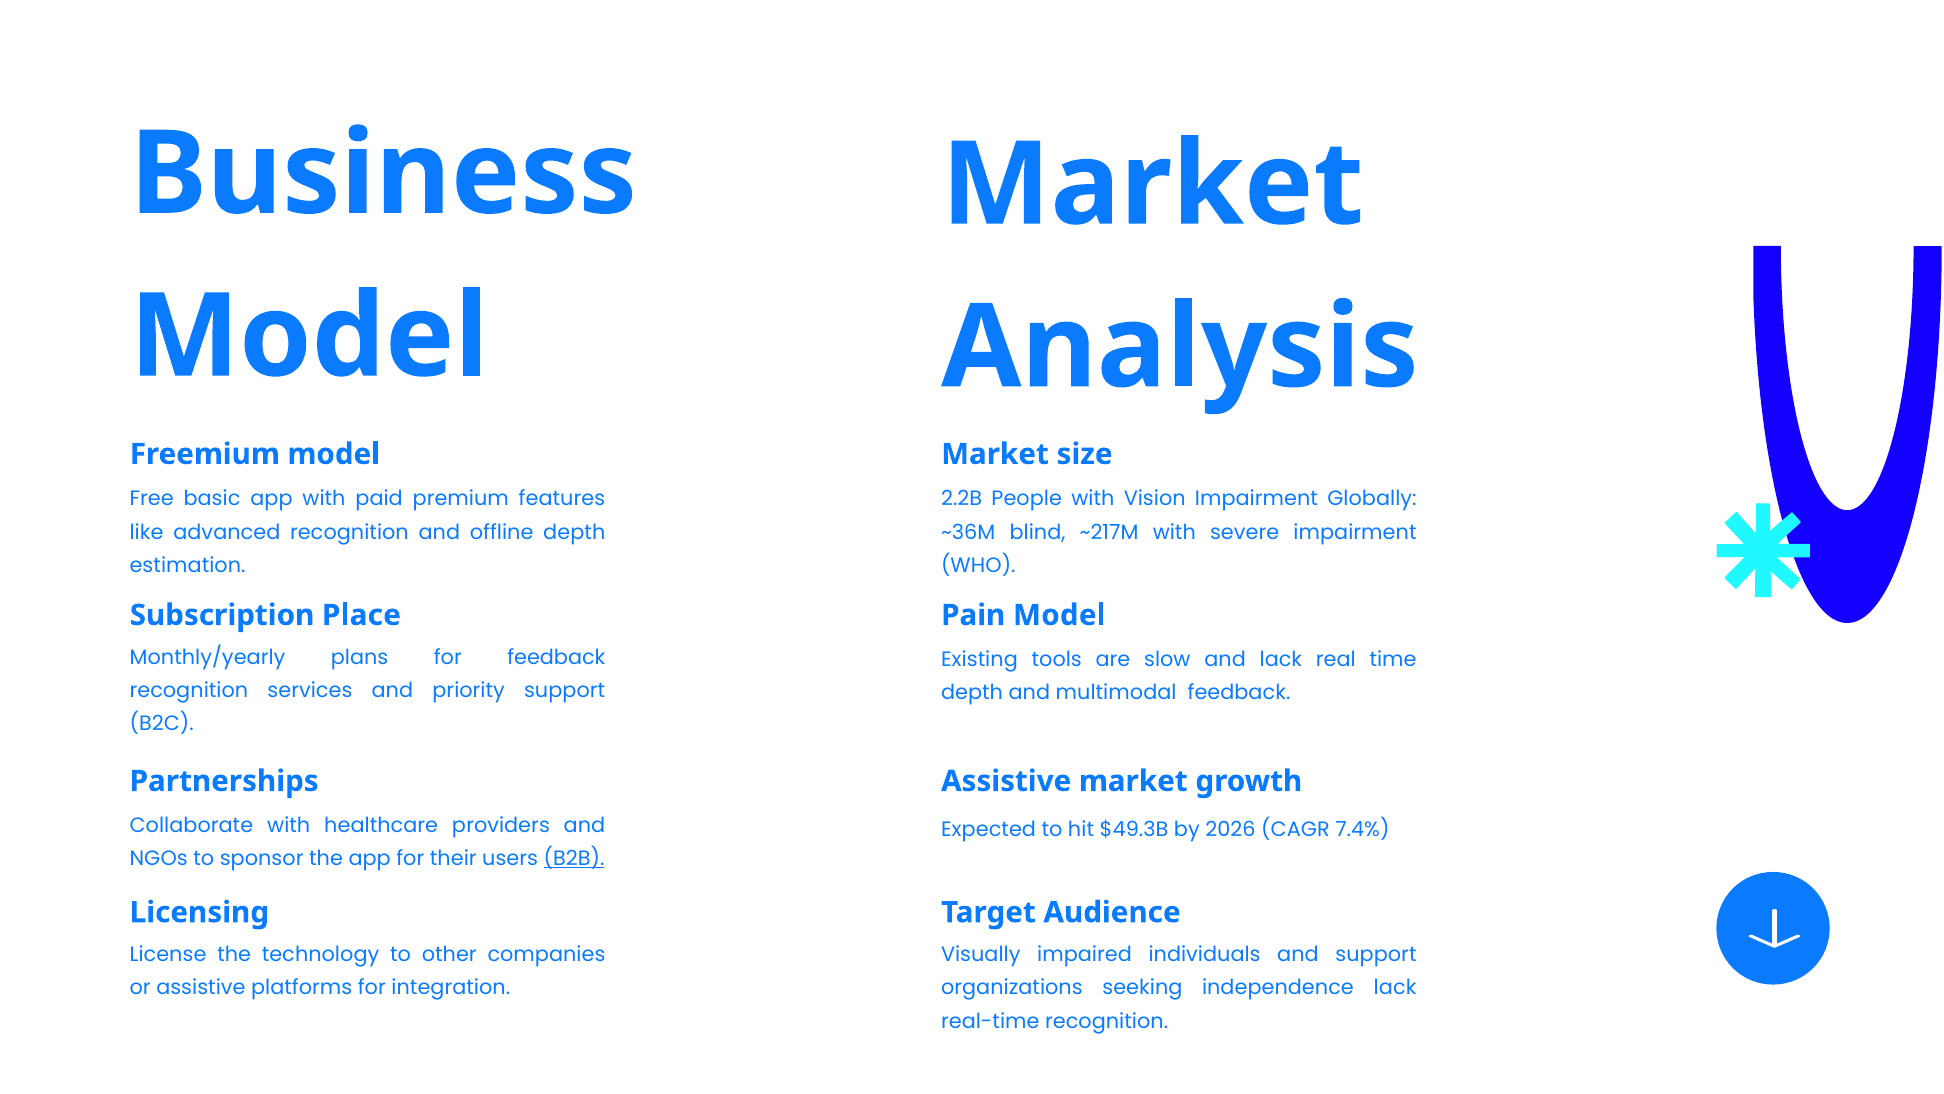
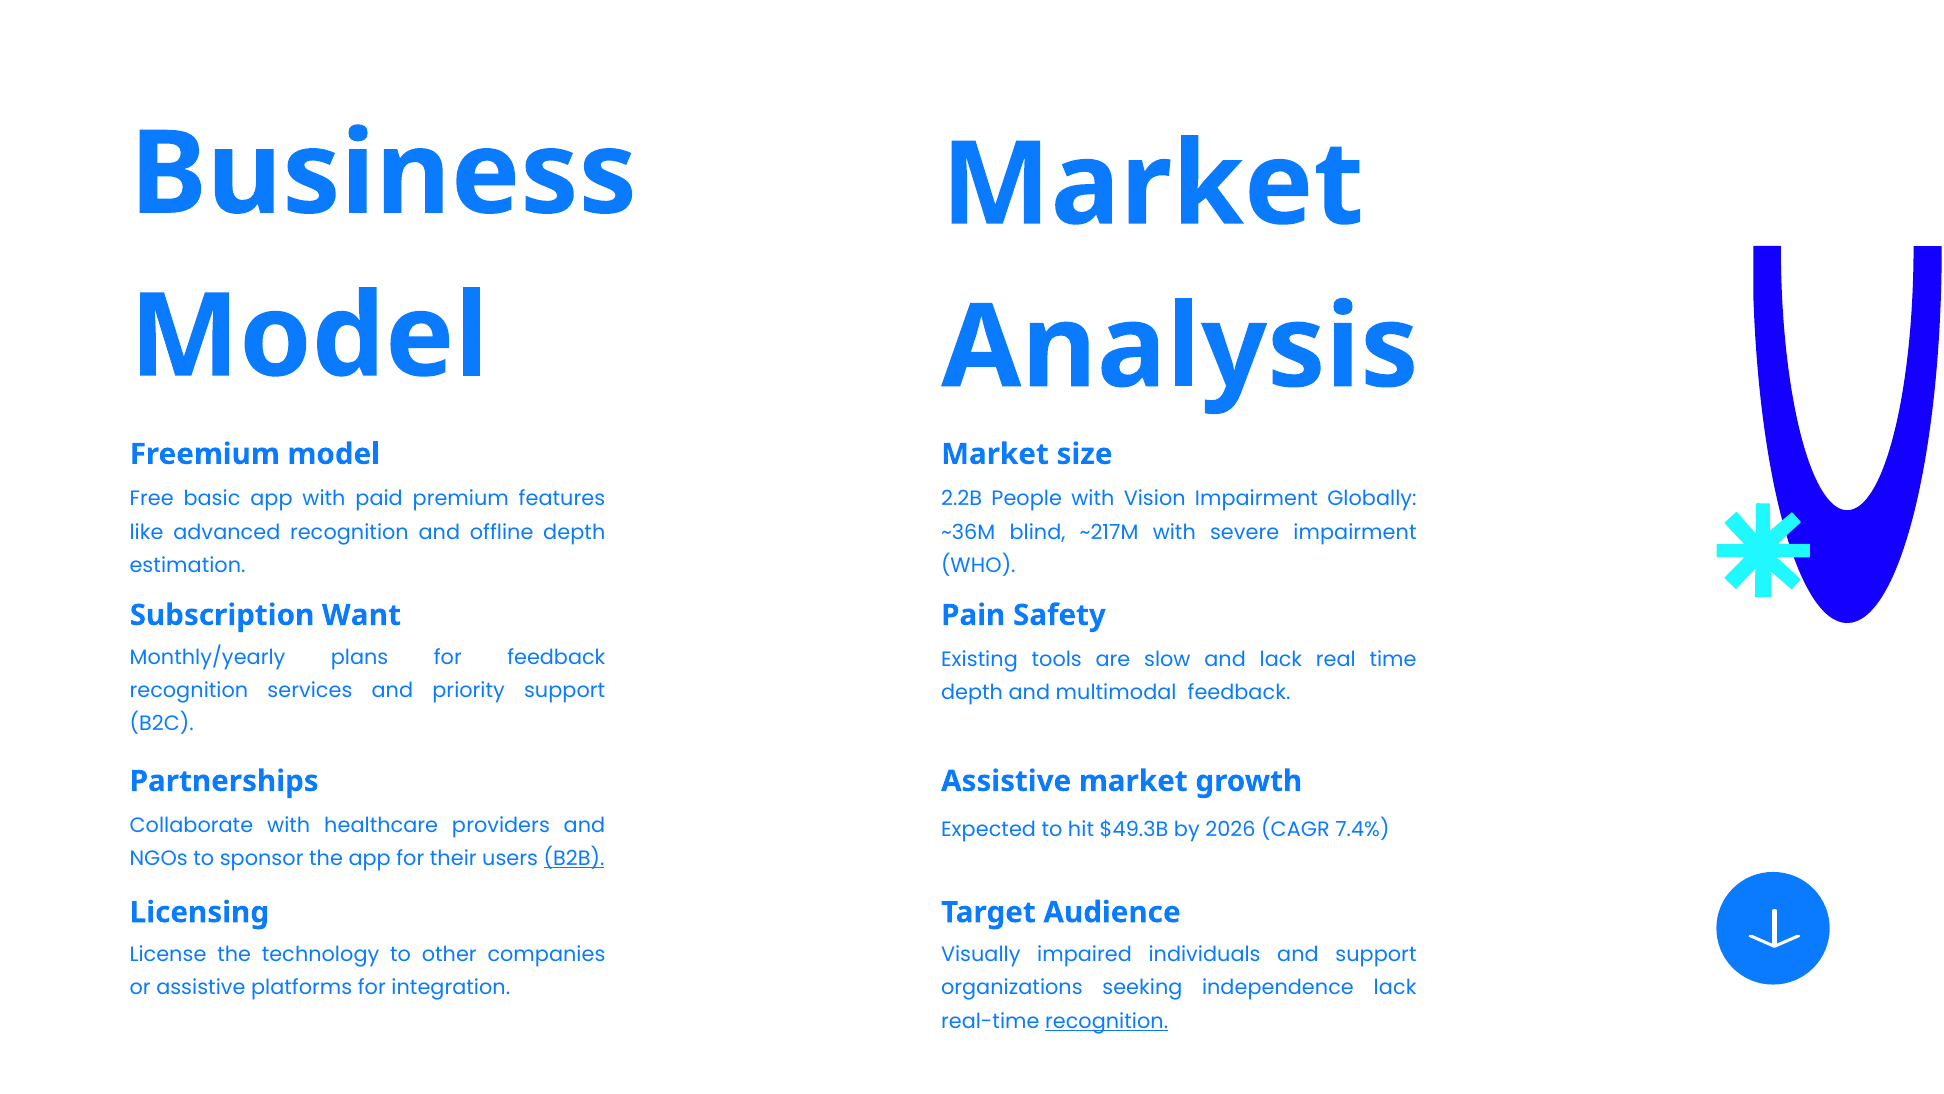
Place: Place -> Want
Pain Model: Model -> Safety
recognition at (1107, 1021) underline: none -> present
